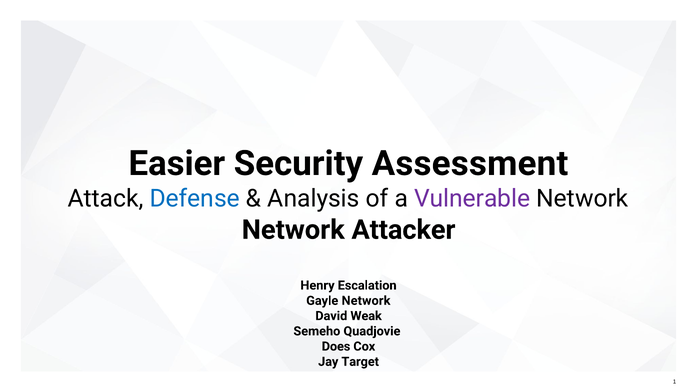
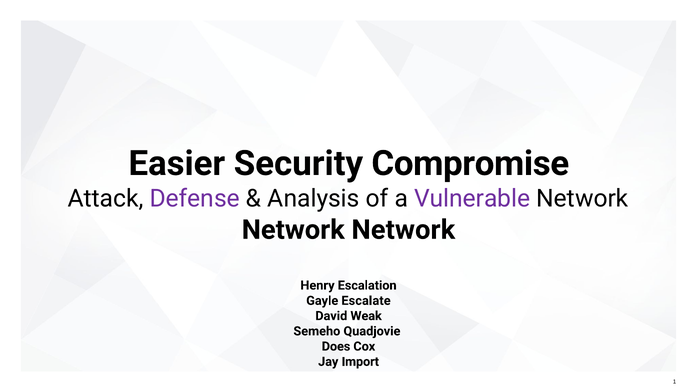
Assessment: Assessment -> Compromise
Defense colour: blue -> purple
Attacker at (403, 230): Attacker -> Network
Gayle Network: Network -> Escalate
Target: Target -> Import
